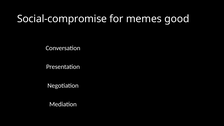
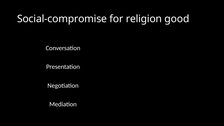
memes: memes -> religion
